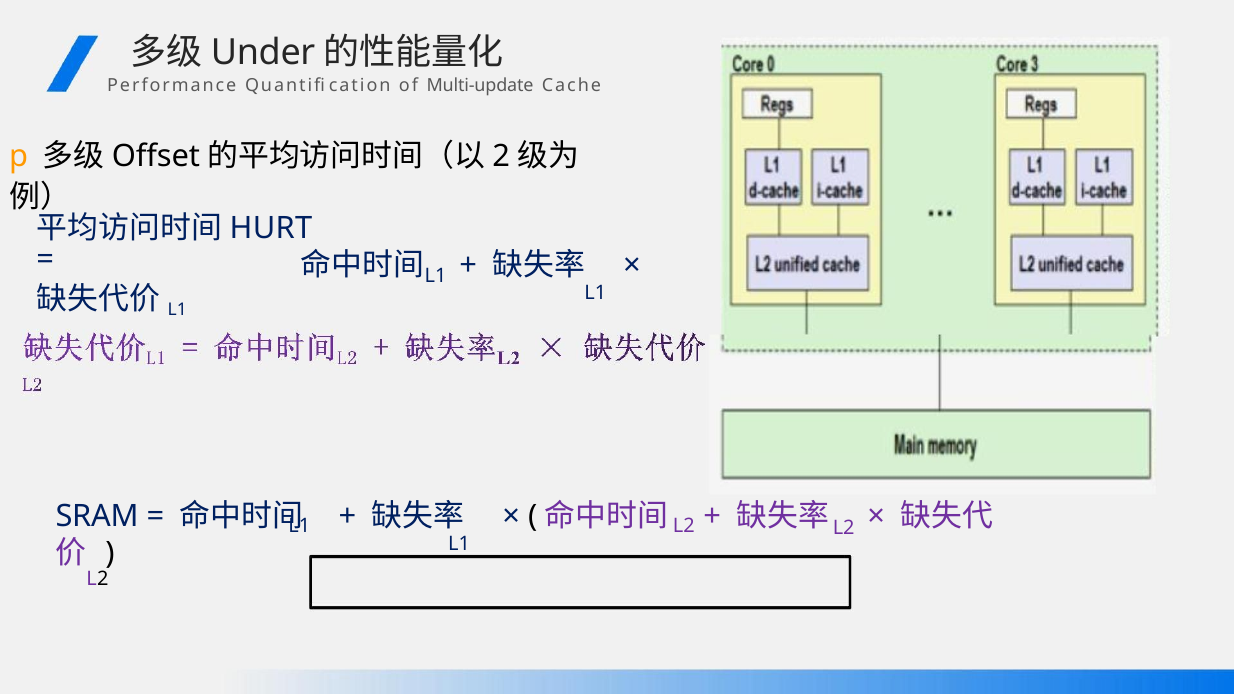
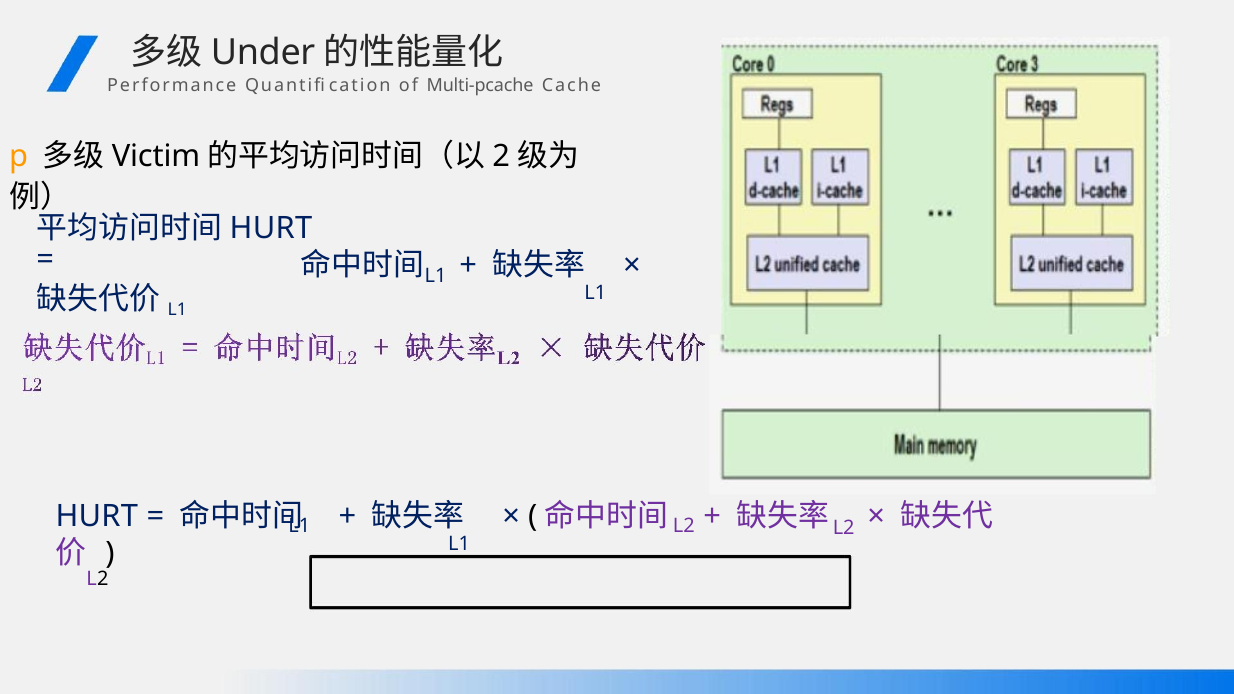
Multi-update: Multi-update -> Multi-pcache
Offset: Offset -> Victim
SRAM at (97, 516): SRAM -> HURT
